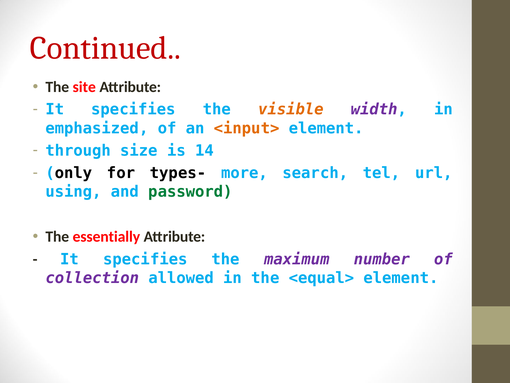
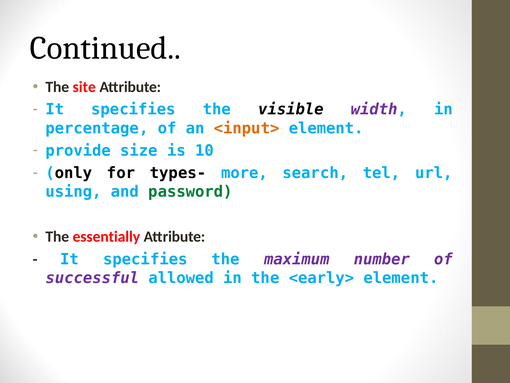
Continued colour: red -> black
visible colour: orange -> black
emphasized: emphasized -> percentage
through: through -> provide
14: 14 -> 10
collection: collection -> successful
<equal>: <equal> -> <early>
